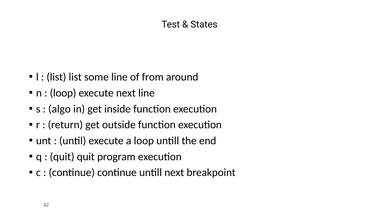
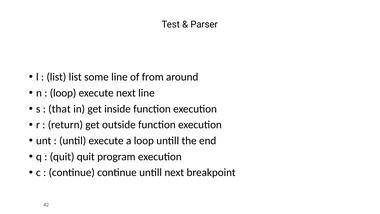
States: States -> Parser
algo: algo -> that
